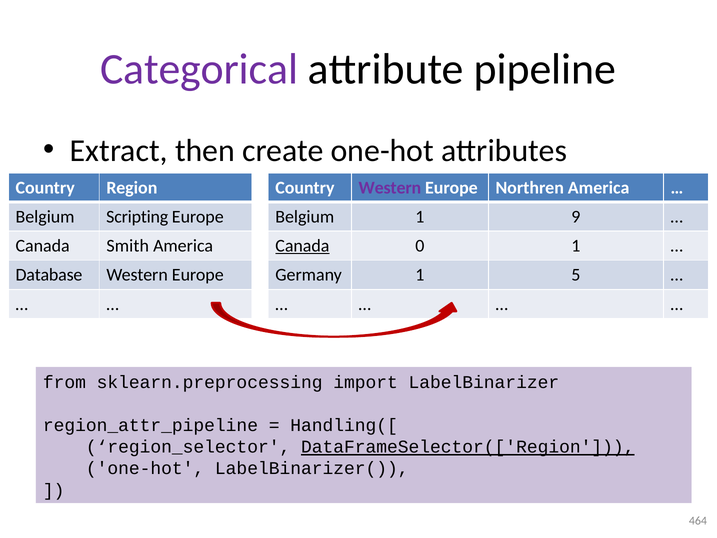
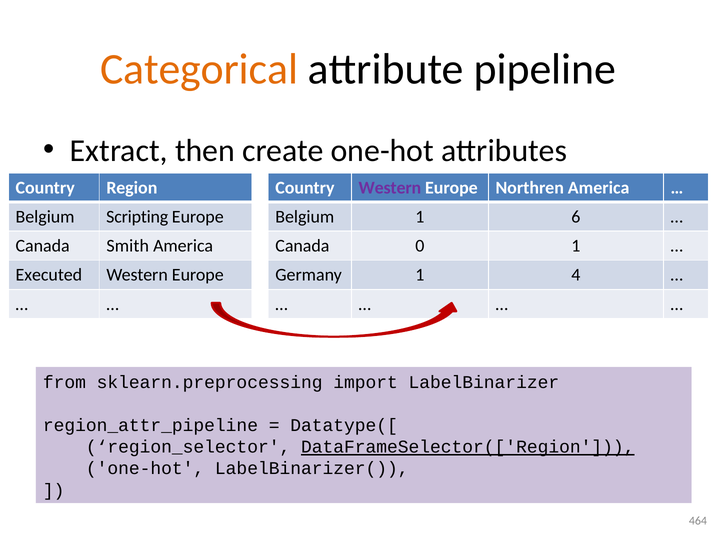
Categorical colour: purple -> orange
9: 9 -> 6
Canada at (302, 246) underline: present -> none
Database: Database -> Executed
5: 5 -> 4
Handling([: Handling([ -> Datatype([
